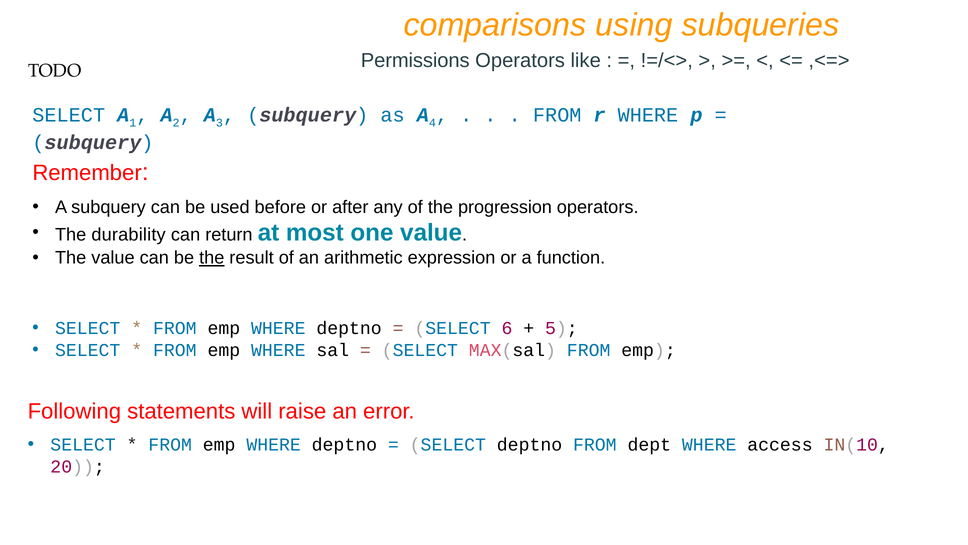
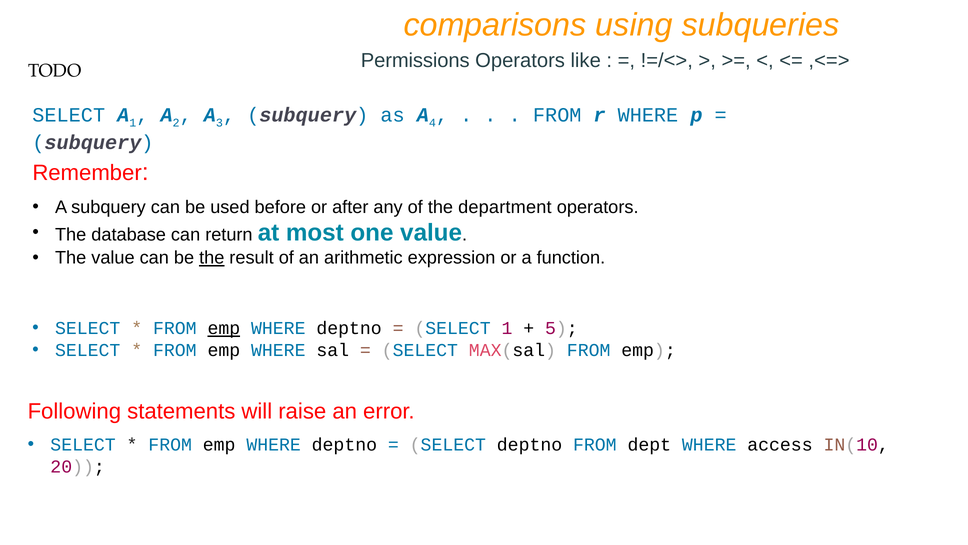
progression: progression -> department
durability: durability -> database
emp at (224, 328) underline: none -> present
SELECT 6: 6 -> 1
